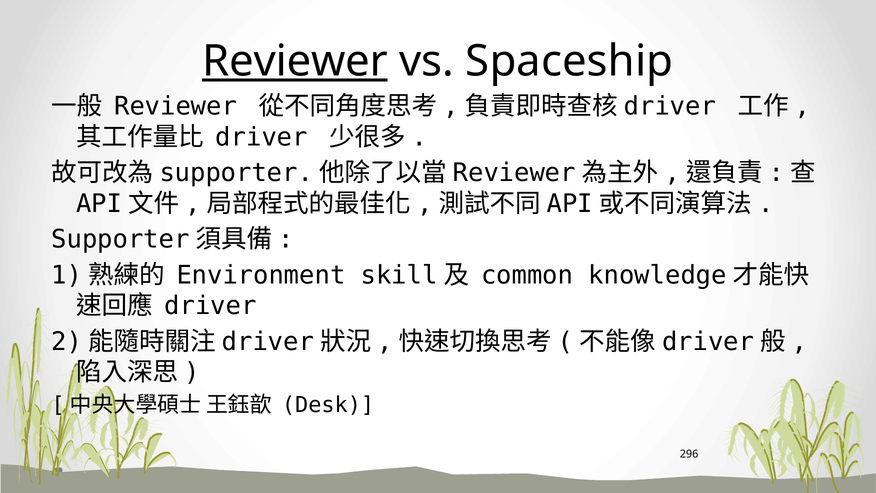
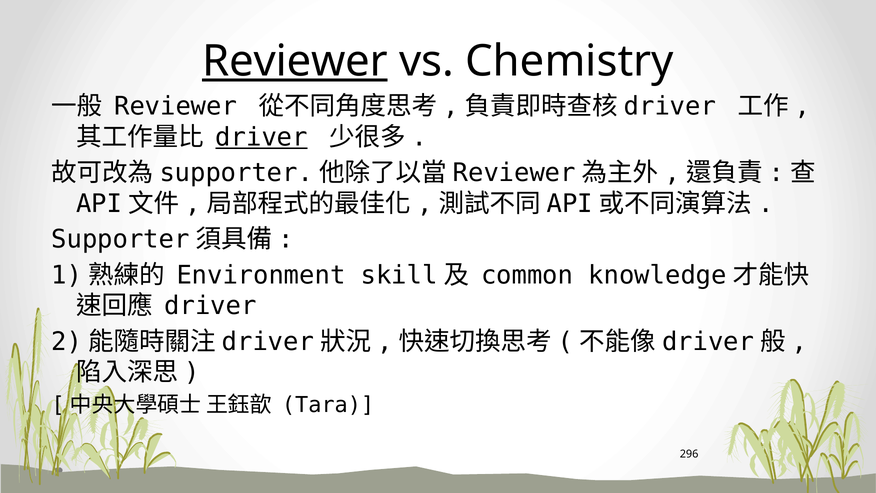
Spaceship: Spaceship -> Chemistry
driver at (262, 137) underline: none -> present
Desk: Desk -> Tara
